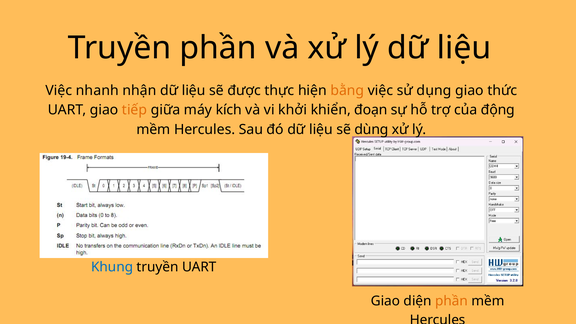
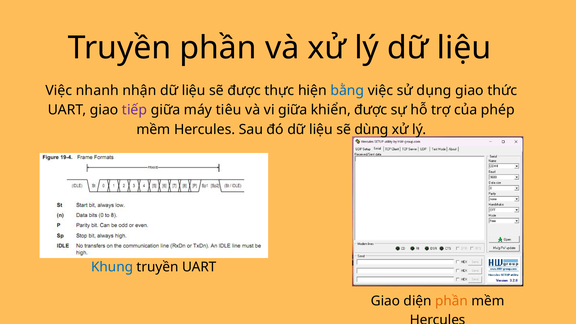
bằng colour: orange -> blue
tiếp colour: orange -> purple
kích: kích -> tiêu
vi khởi: khởi -> giữa
khiển đoạn: đoạn -> được
động: động -> phép
